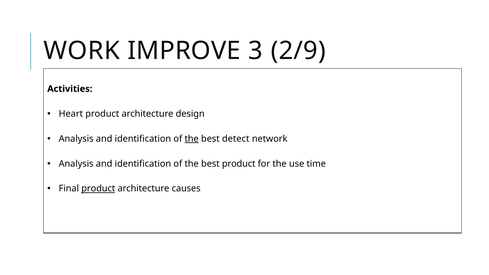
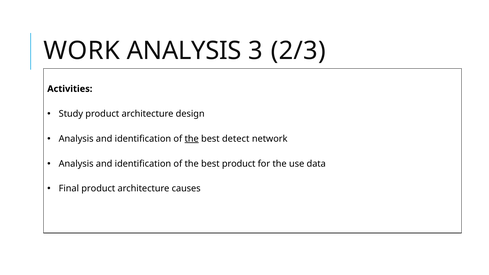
WORK IMPROVE: IMPROVE -> ANALYSIS
2/9: 2/9 -> 2/3
Heart: Heart -> Study
time: time -> data
product at (98, 189) underline: present -> none
